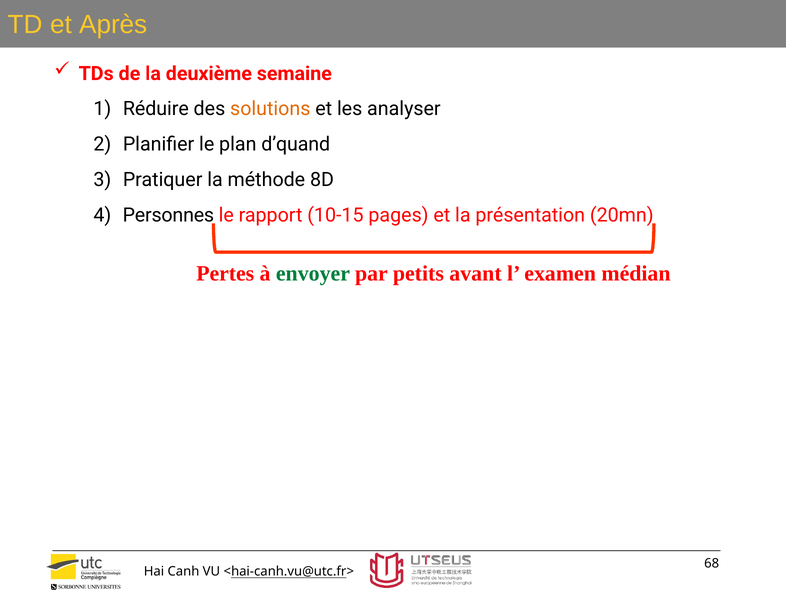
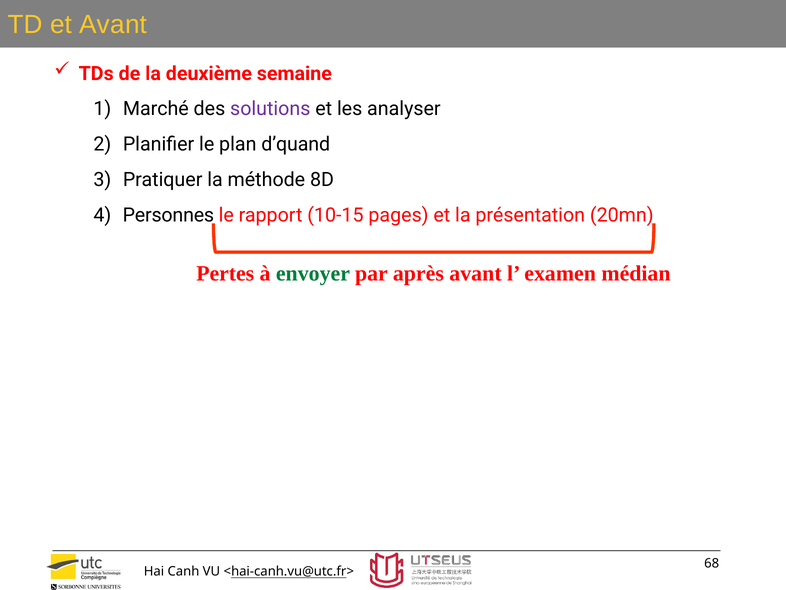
et Après: Après -> Avant
Réduire: Réduire -> Marché
solutions colour: orange -> purple
petits: petits -> après
